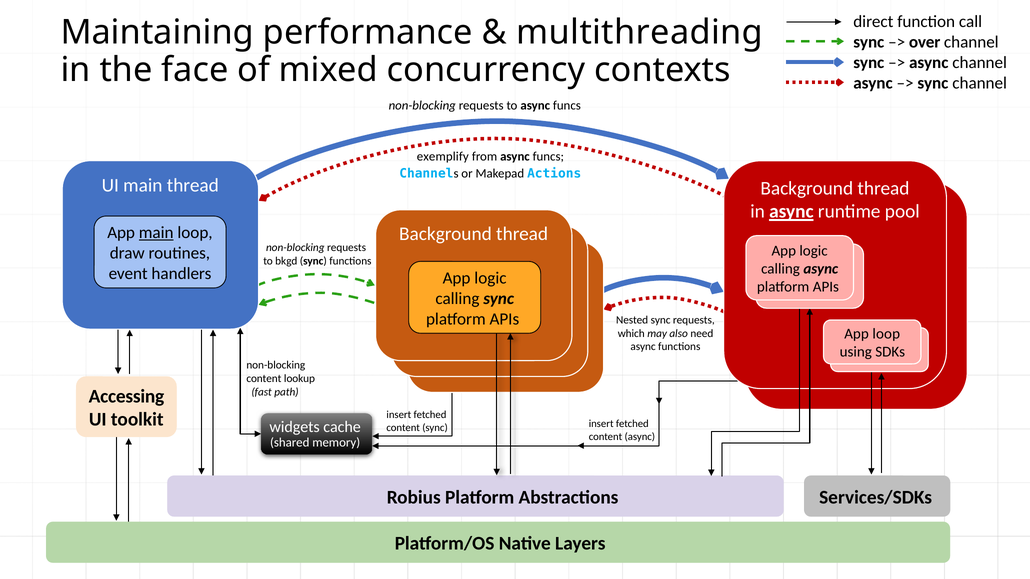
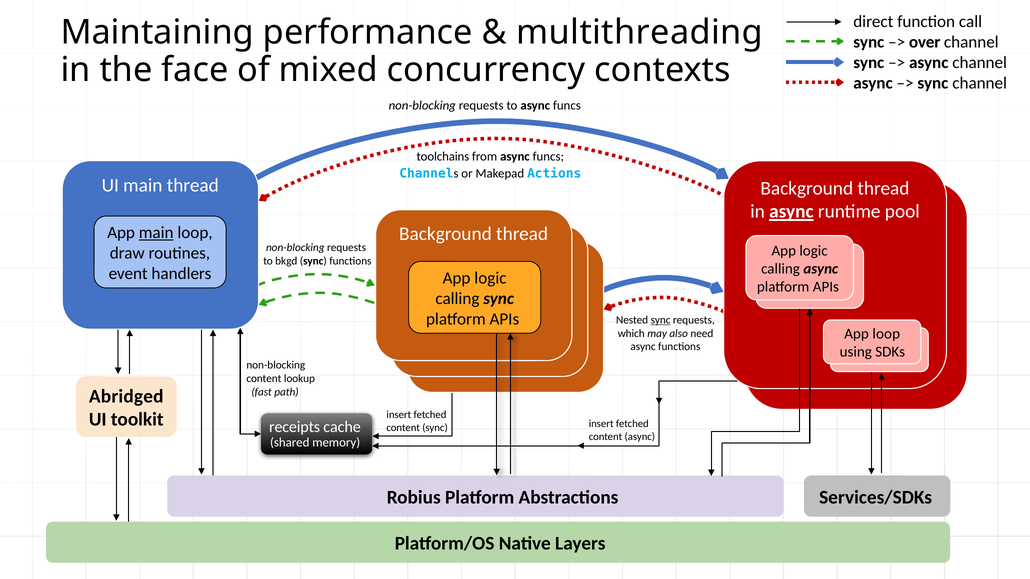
exemplify: exemplify -> toolchains
sync at (661, 320) underline: none -> present
Accessing: Accessing -> Abridged
widgets: widgets -> receipts
